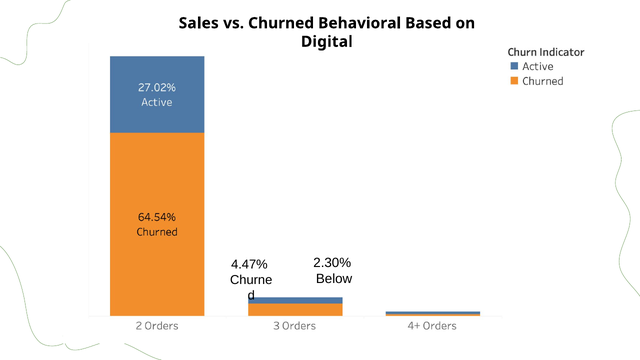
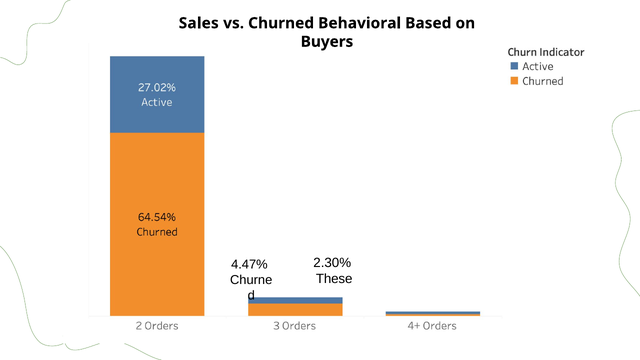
Digital: Digital -> Buyers
Below: Below -> These
